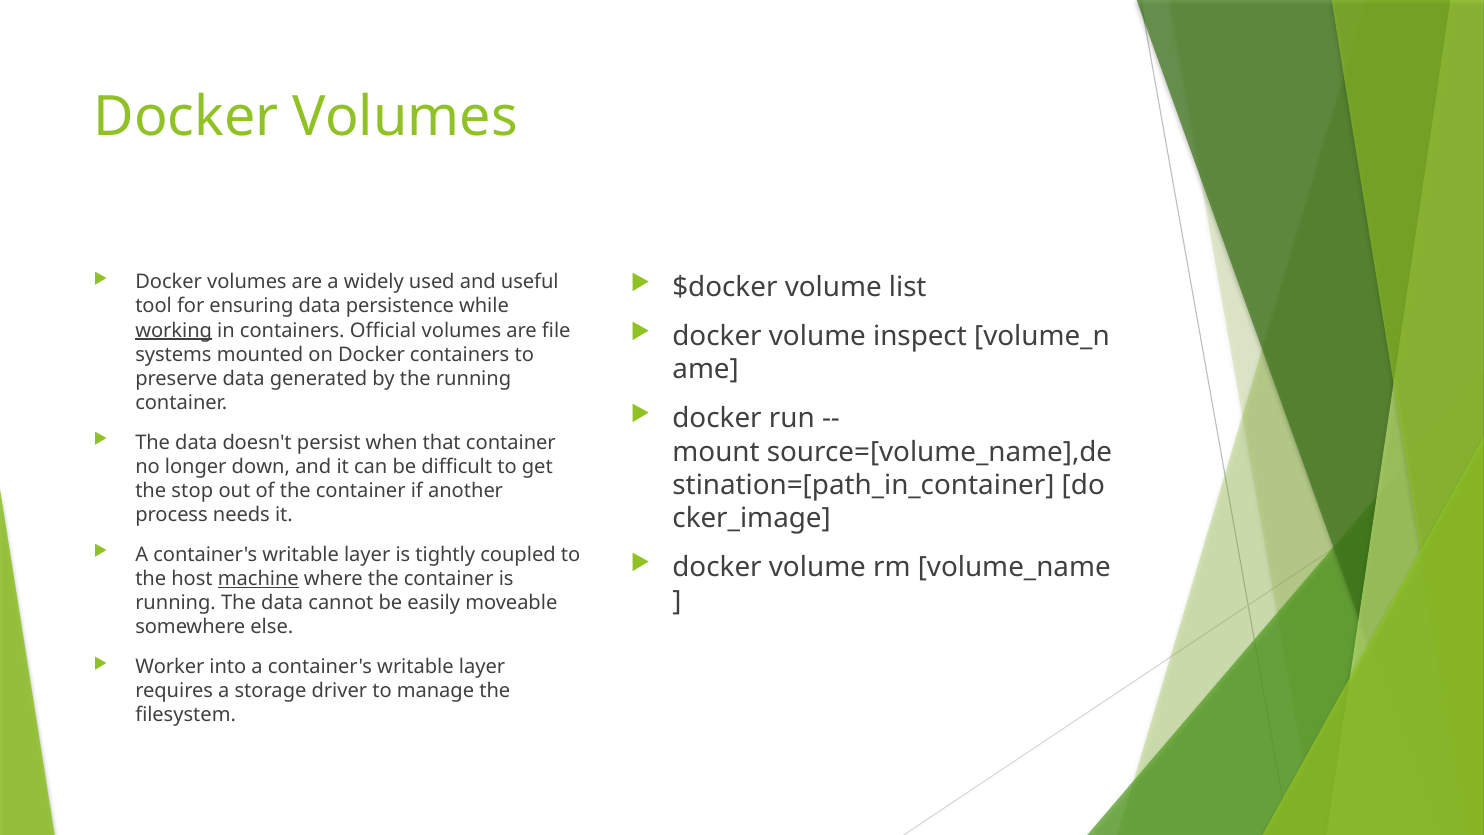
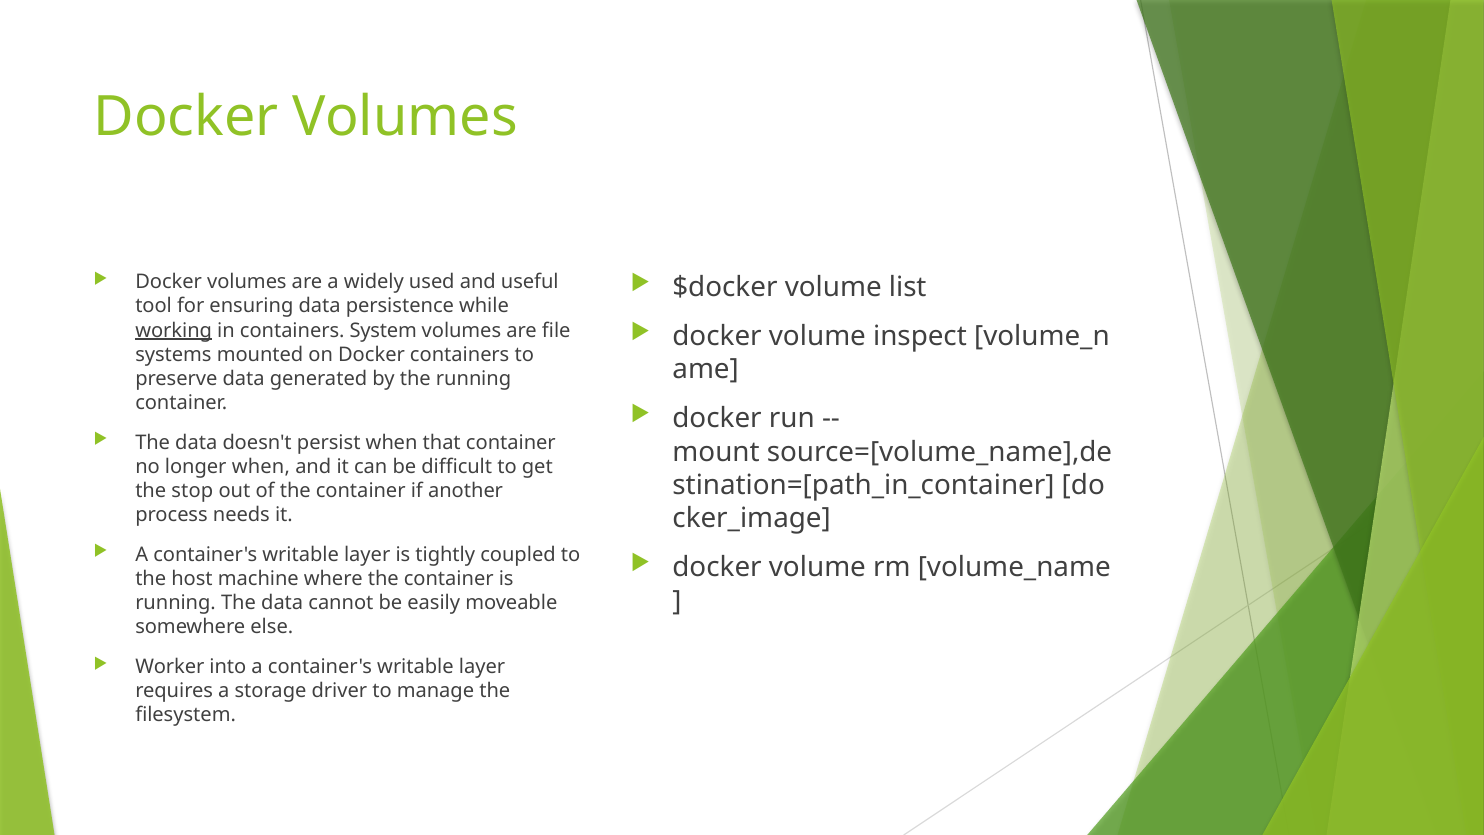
Official: Official -> System
longer down: down -> when
machine underline: present -> none
